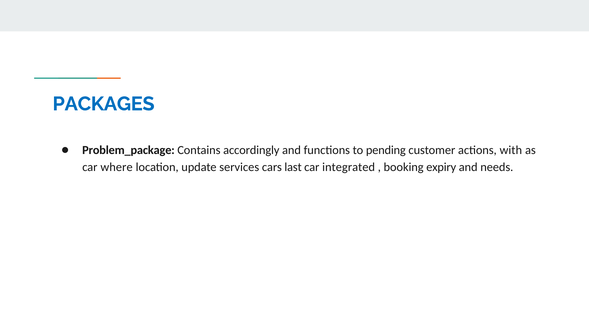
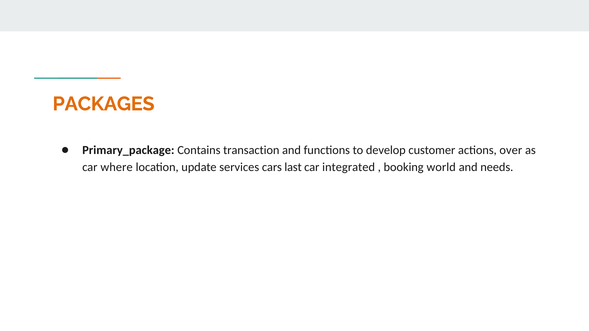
PACKAGES colour: blue -> orange
Problem_package: Problem_package -> Primary_package
accordingly: accordingly -> transaction
pending: pending -> develop
with: with -> over
expiry: expiry -> world
